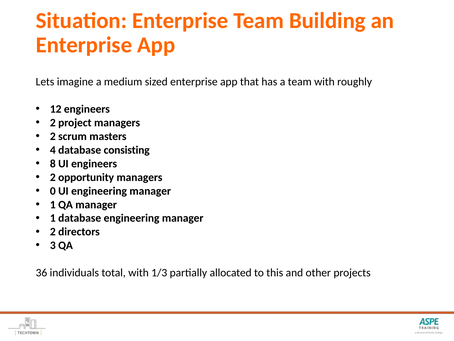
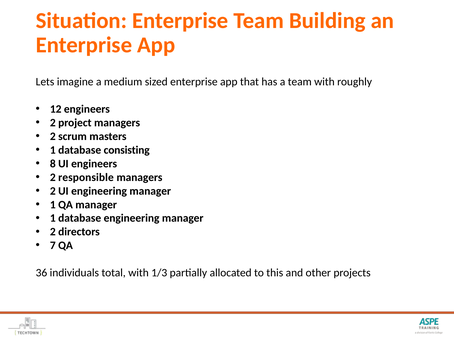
4 at (53, 150): 4 -> 1
opportunity: opportunity -> responsible
0 at (53, 191): 0 -> 2
3: 3 -> 7
